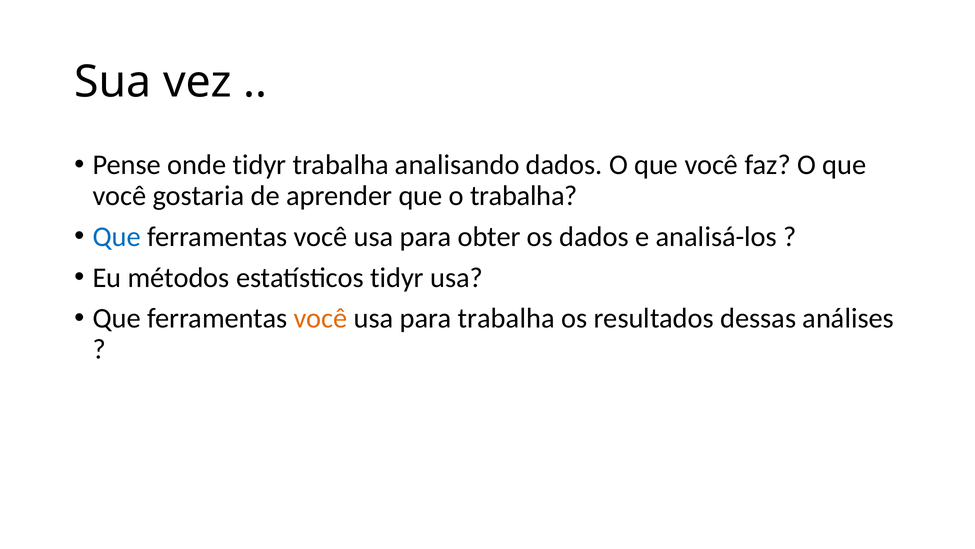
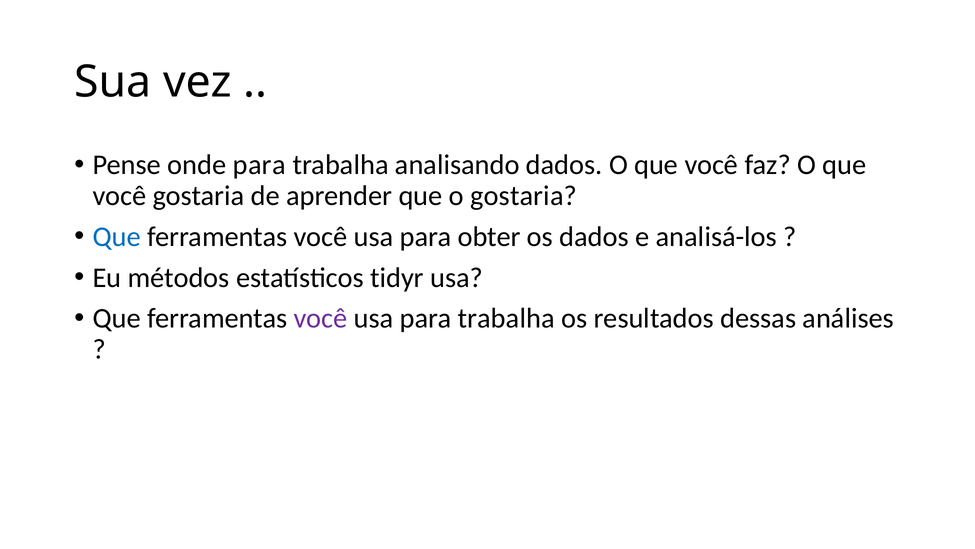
onde tidyr: tidyr -> para
o trabalha: trabalha -> gostaria
você at (321, 318) colour: orange -> purple
